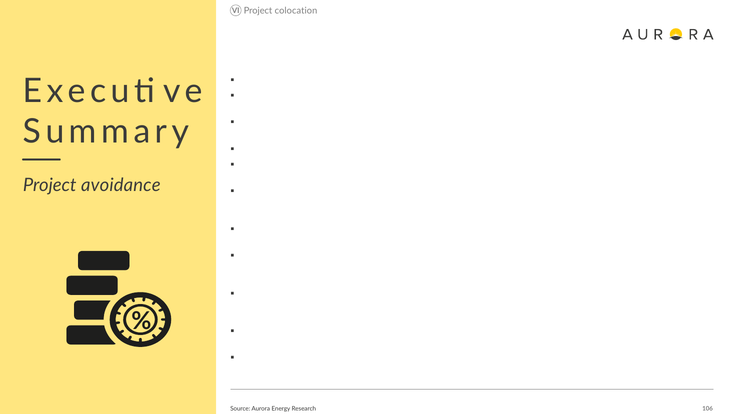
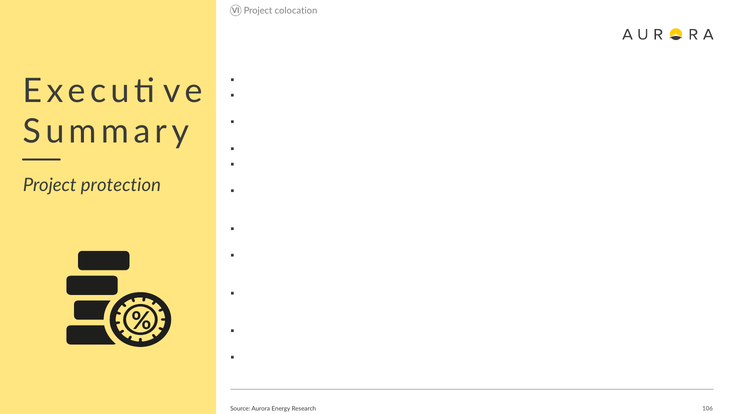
avoidance: avoidance -> protection
